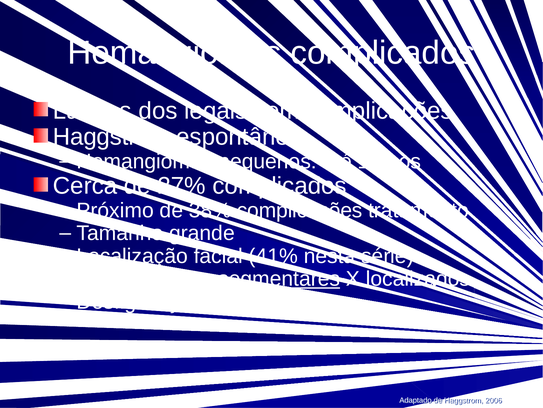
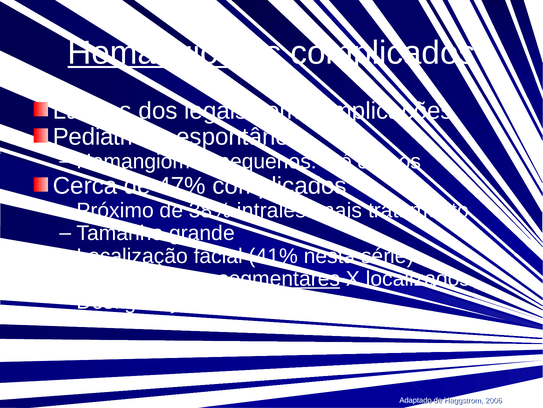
Hemangiomas at (174, 53) underline: none -> present
Haggstrom at (111, 137): Haggstrom -> Pediátricos
1: 1 -> 8
27%: 27% -> 47%
38% complicações: complicações -> intralesionais
